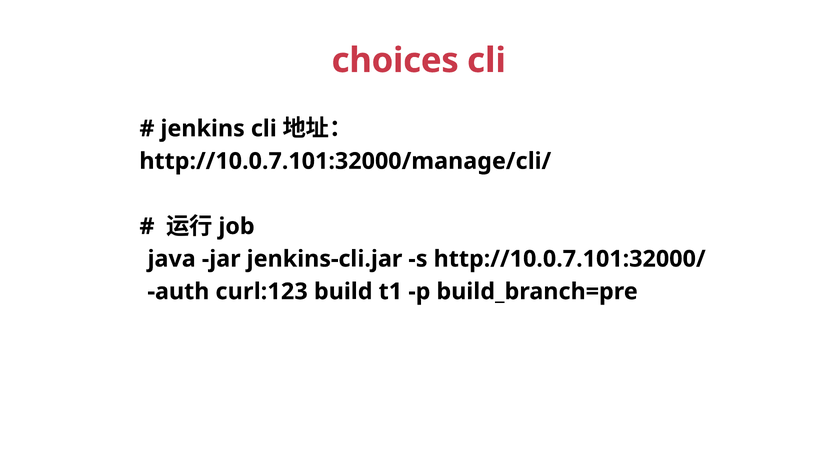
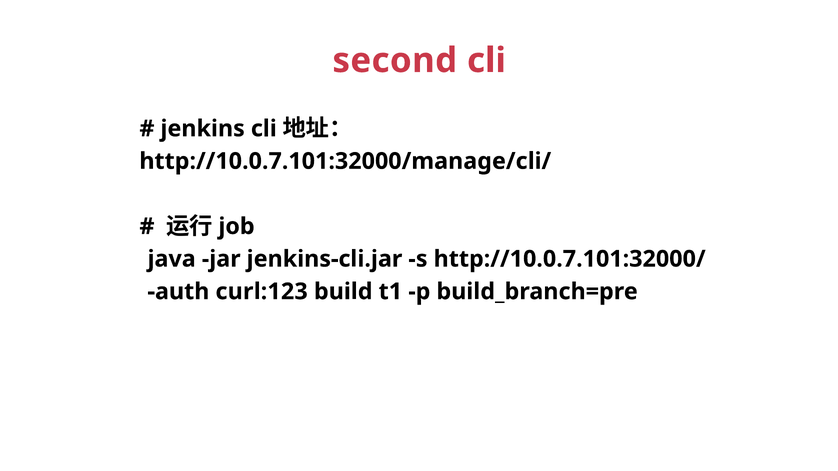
choices: choices -> second
